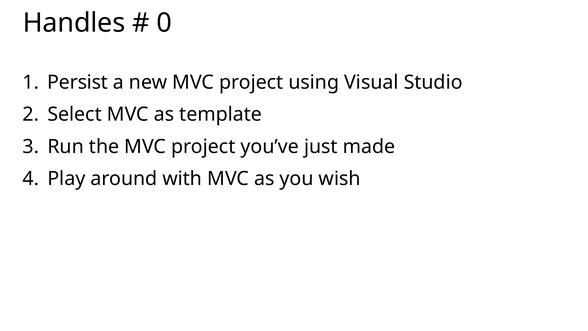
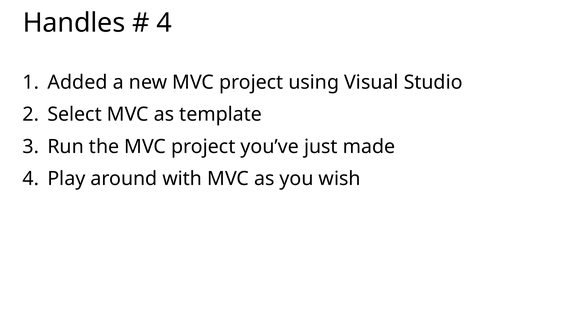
0 at (164, 23): 0 -> 4
Persist: Persist -> Added
